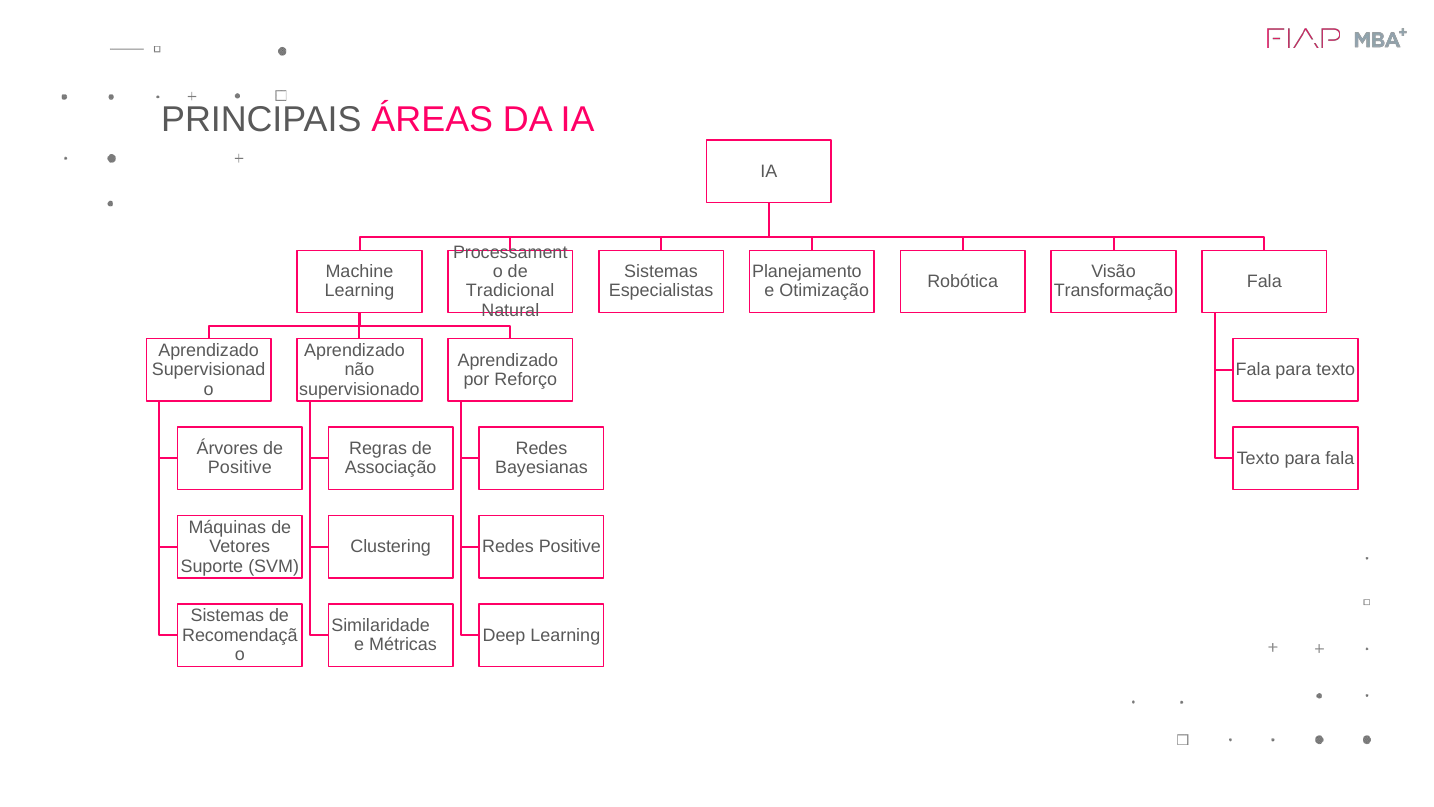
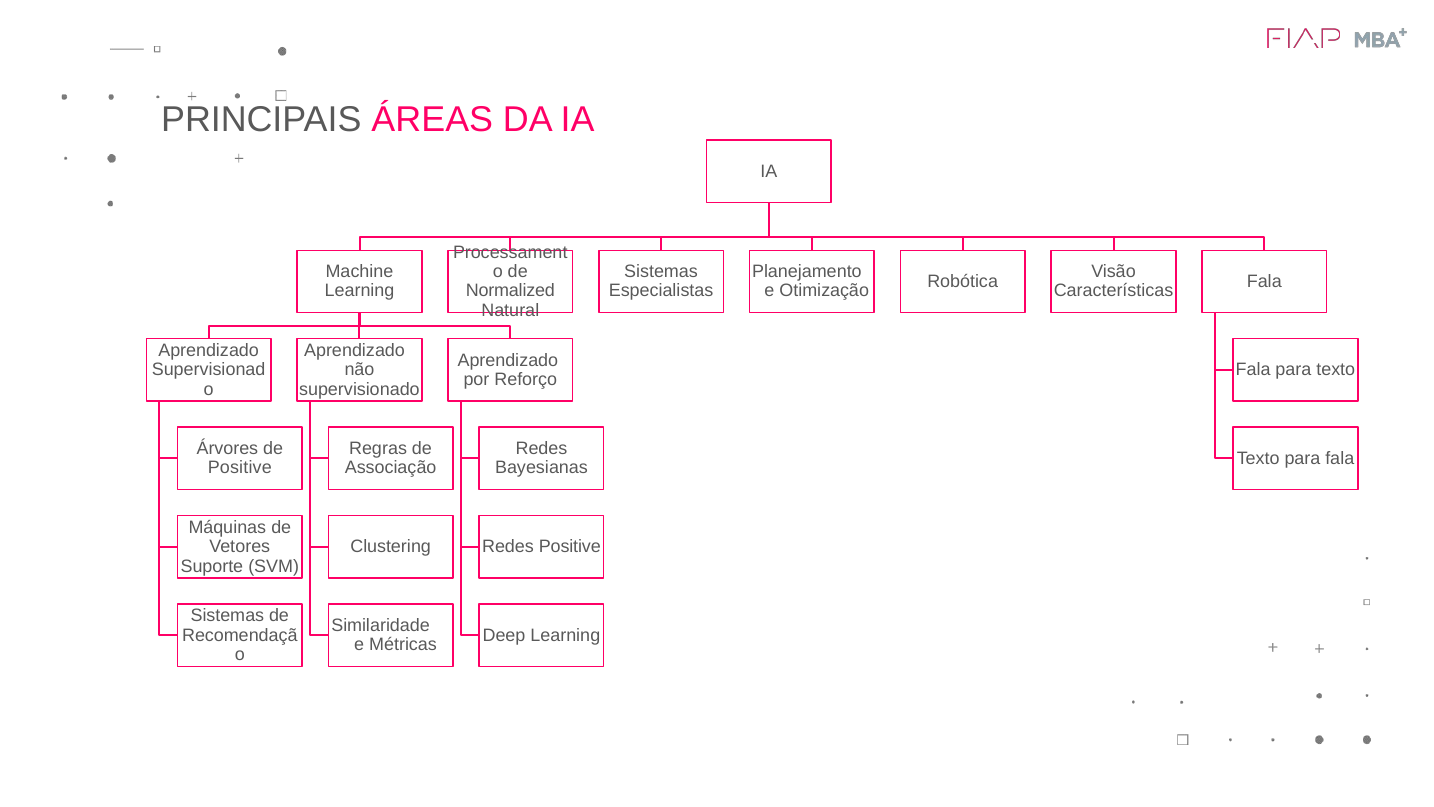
Tradicional: Tradicional -> Normalized
Transformação: Transformação -> Características
